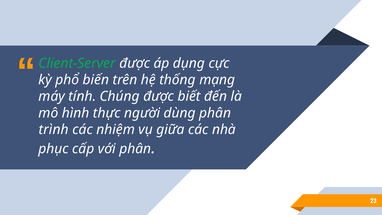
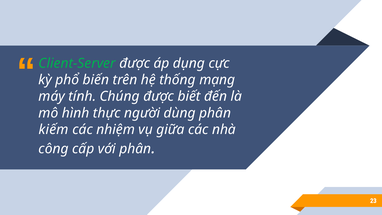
trình: trình -> kiếm
phục: phục -> công
